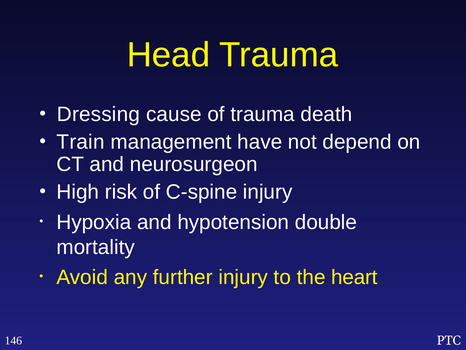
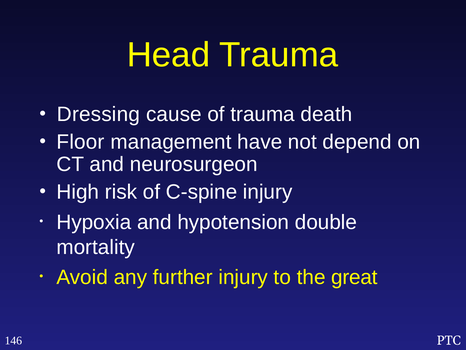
Train: Train -> Floor
heart: heart -> great
